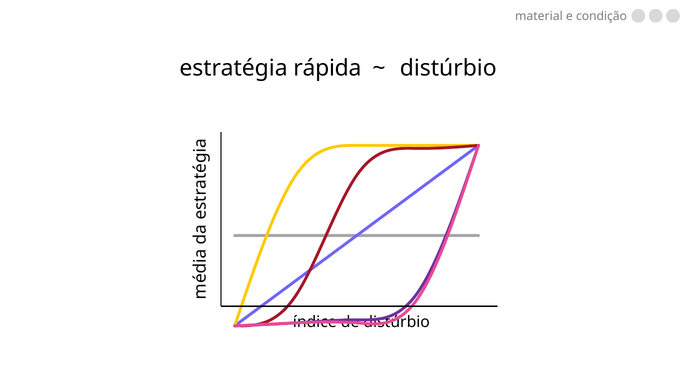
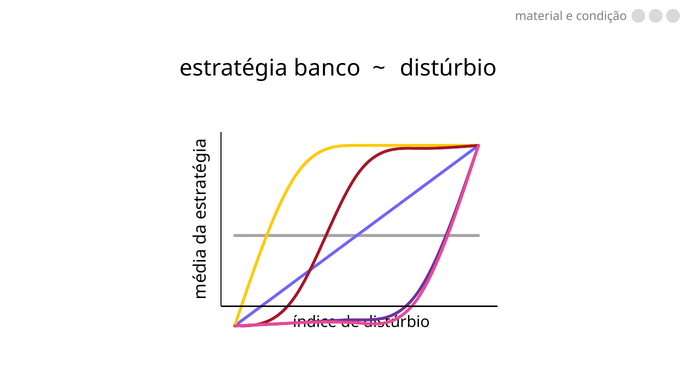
rápida: rápida -> banco
